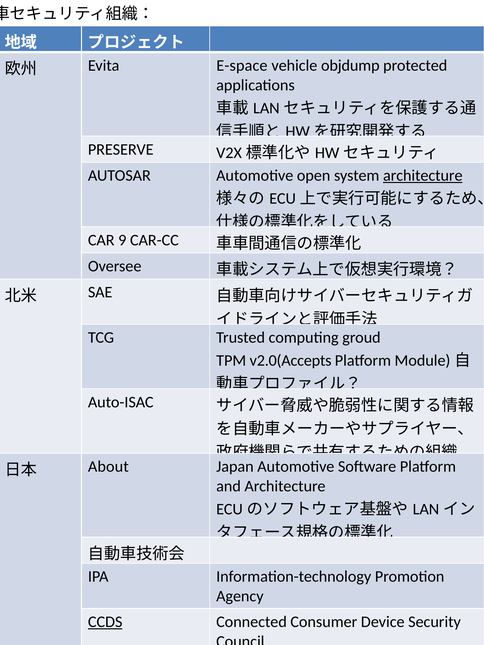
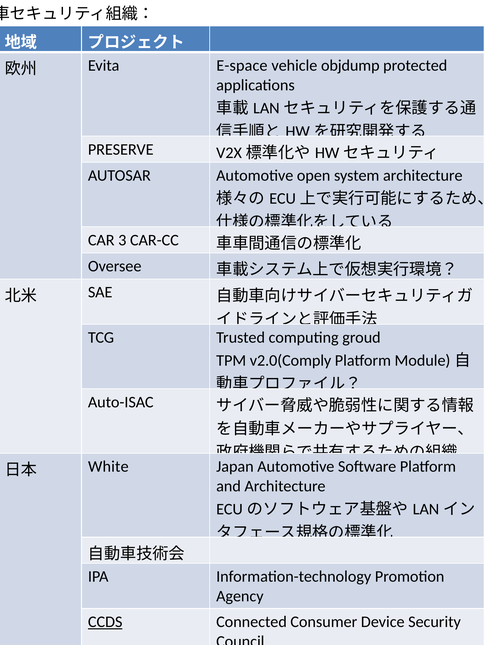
architecture at (423, 176) underline: present -> none
9: 9 -> 3
v2.0(Accepts: v2.0(Accepts -> v2.0(Comply
About: About -> White
